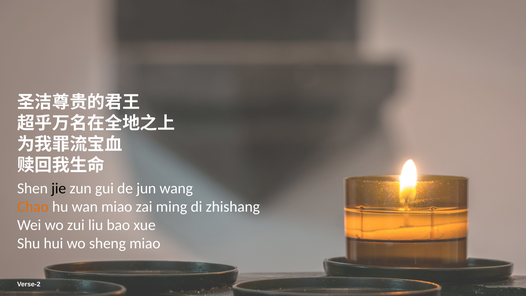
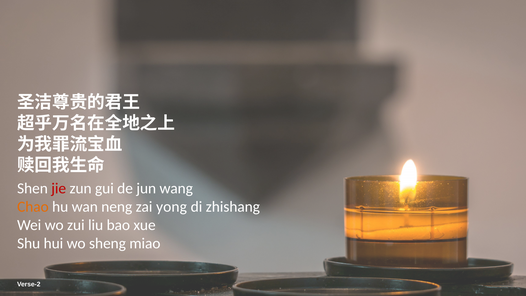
jie colour: black -> red
wan miao: miao -> neng
ming: ming -> yong
